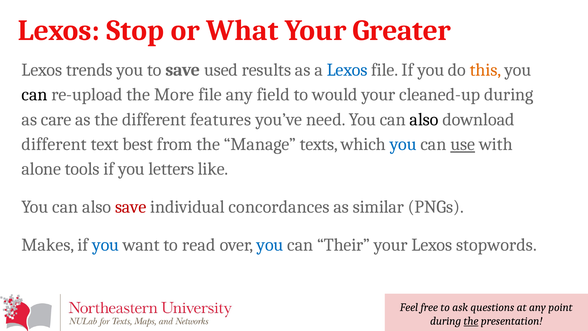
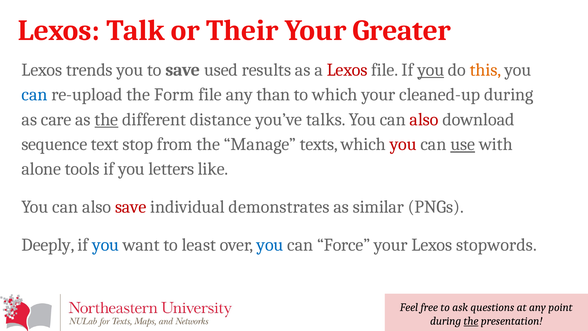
Stop: Stop -> Talk
What: What -> Their
Lexos at (347, 70) colour: blue -> red
you at (431, 70) underline: none -> present
can at (35, 95) colour: black -> blue
More: More -> Form
field: field -> than
to would: would -> which
the at (106, 119) underline: none -> present
features: features -> distance
need: need -> talks
also at (424, 119) colour: black -> red
different at (54, 144): different -> sequence
best: best -> stop
you at (403, 144) colour: blue -> red
concordances: concordances -> demonstrates
Makes: Makes -> Deeply
read: read -> least
Their: Their -> Force
